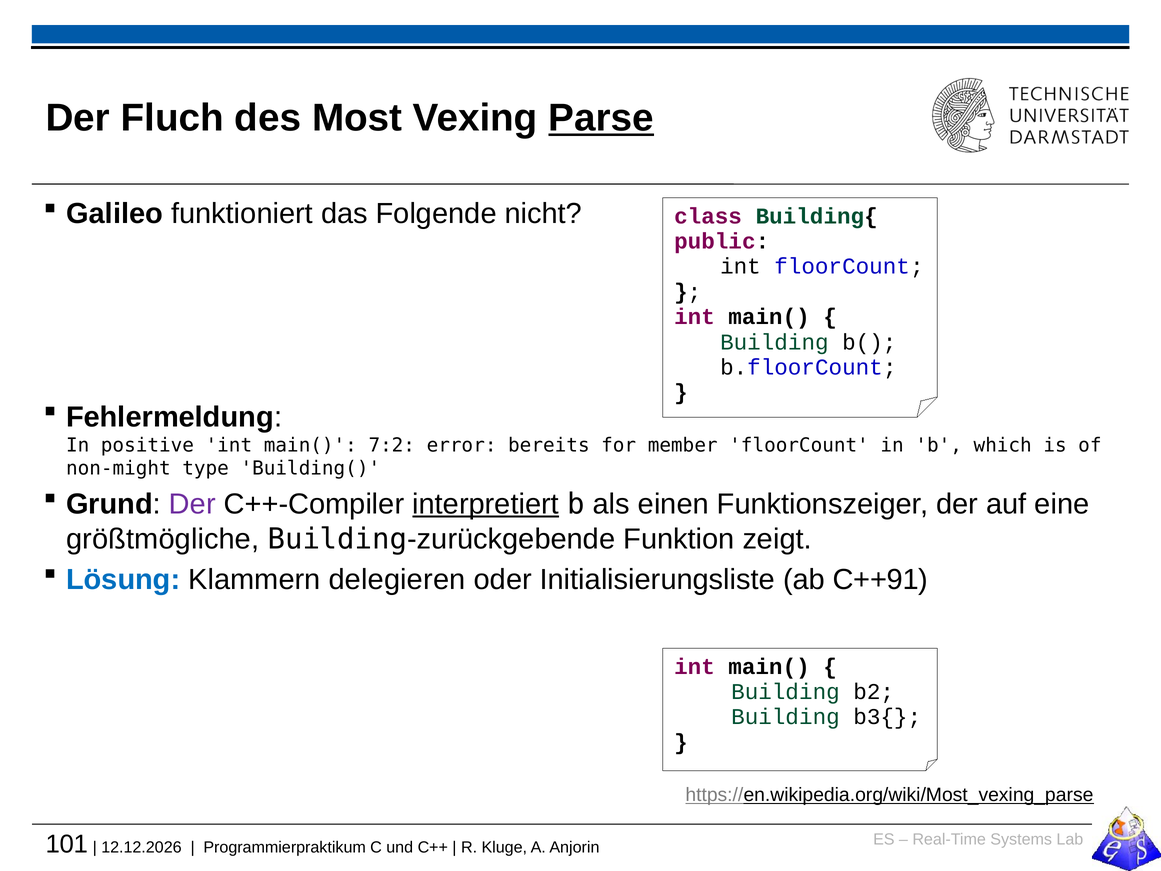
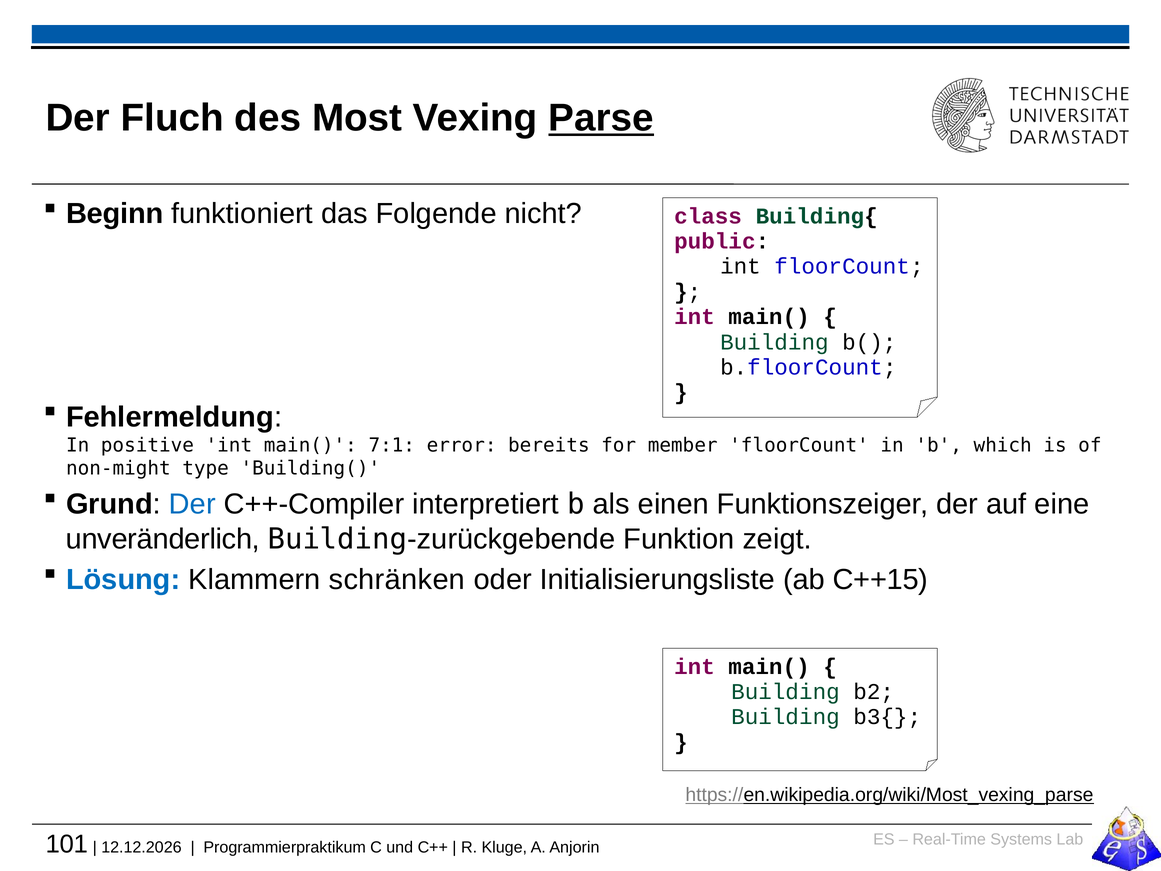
Galileo: Galileo -> Beginn
7:2: 7:2 -> 7:1
Der at (192, 504) colour: purple -> blue
interpretiert underline: present -> none
größtmögliche: größtmögliche -> unveränderlich
delegieren: delegieren -> schränken
C++91: C++91 -> C++15
